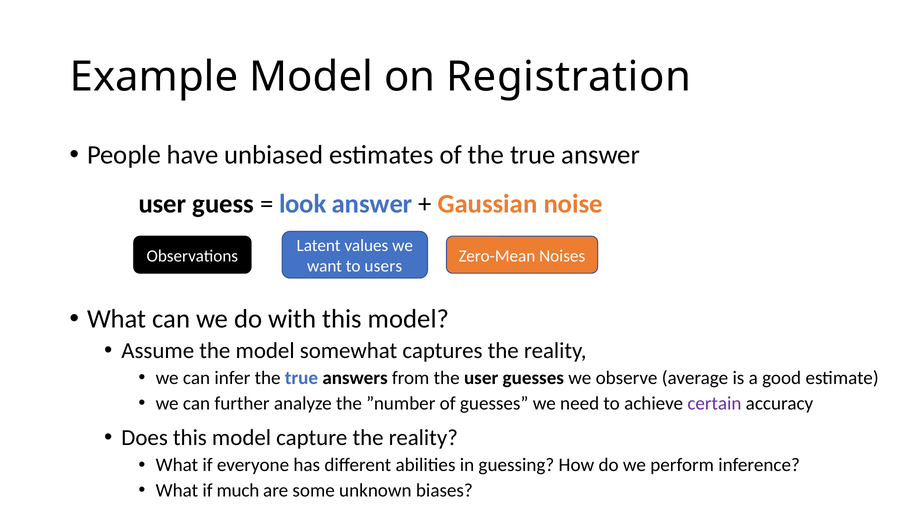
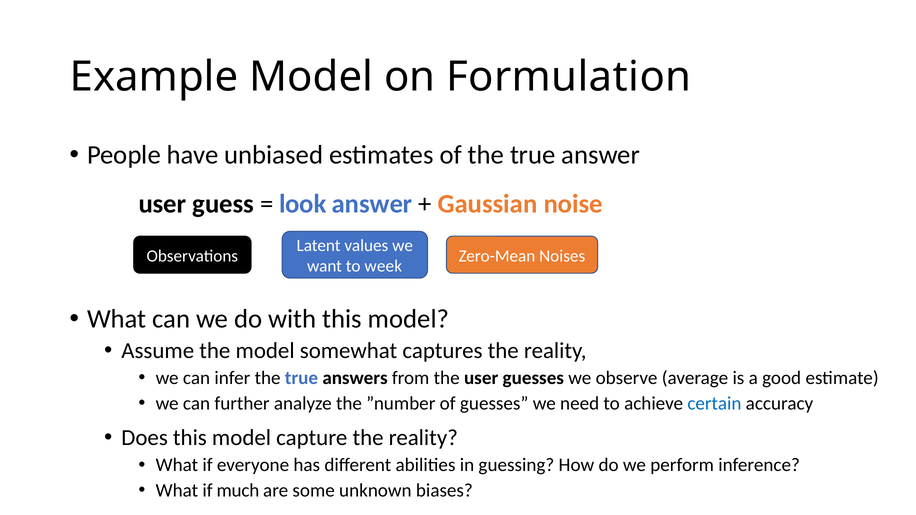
Registration: Registration -> Formulation
users: users -> week
certain colour: purple -> blue
